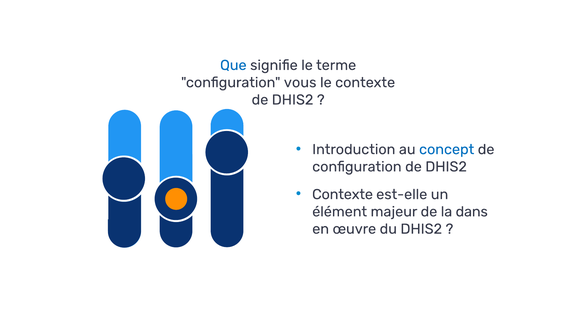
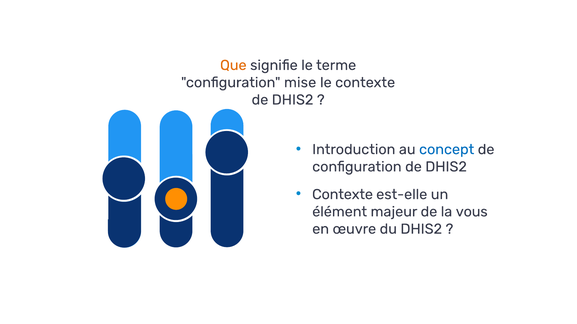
Que colour: blue -> orange
vous: vous -> mise
dans: dans -> vous
